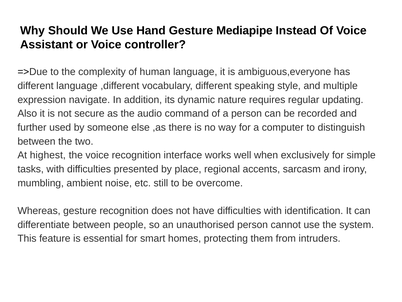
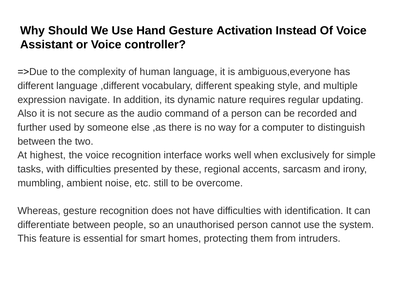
Mediapipe: Mediapipe -> Activation
place: place -> these
